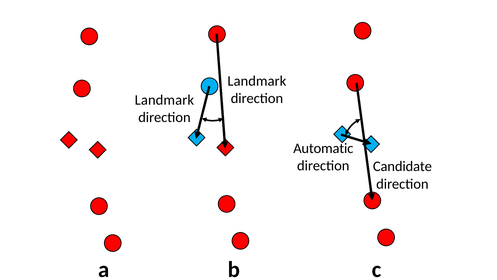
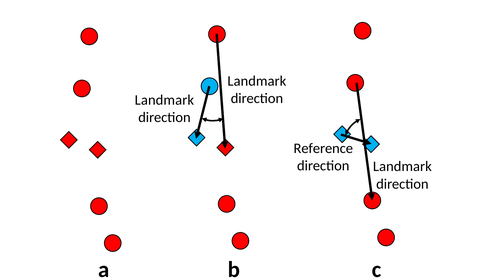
Automatic: Automatic -> Reference
Candidate at (402, 166): Candidate -> Landmark
